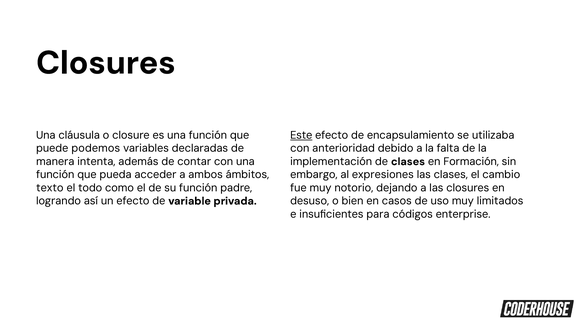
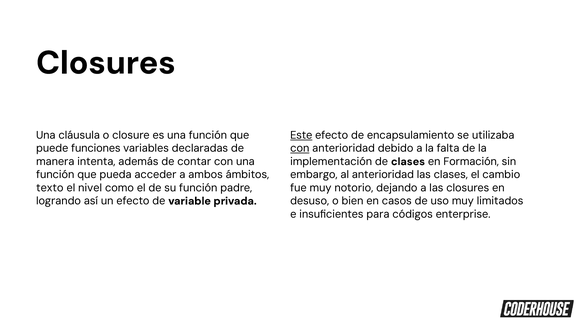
podemos: podemos -> funciones
con at (300, 148) underline: none -> present
al expresiones: expresiones -> anterioridad
todo: todo -> nivel
